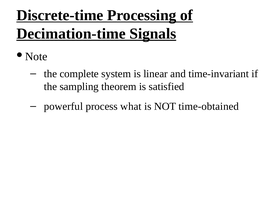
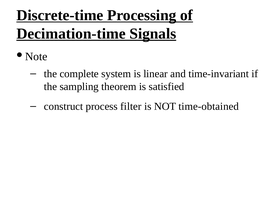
powerful: powerful -> construct
what: what -> filter
